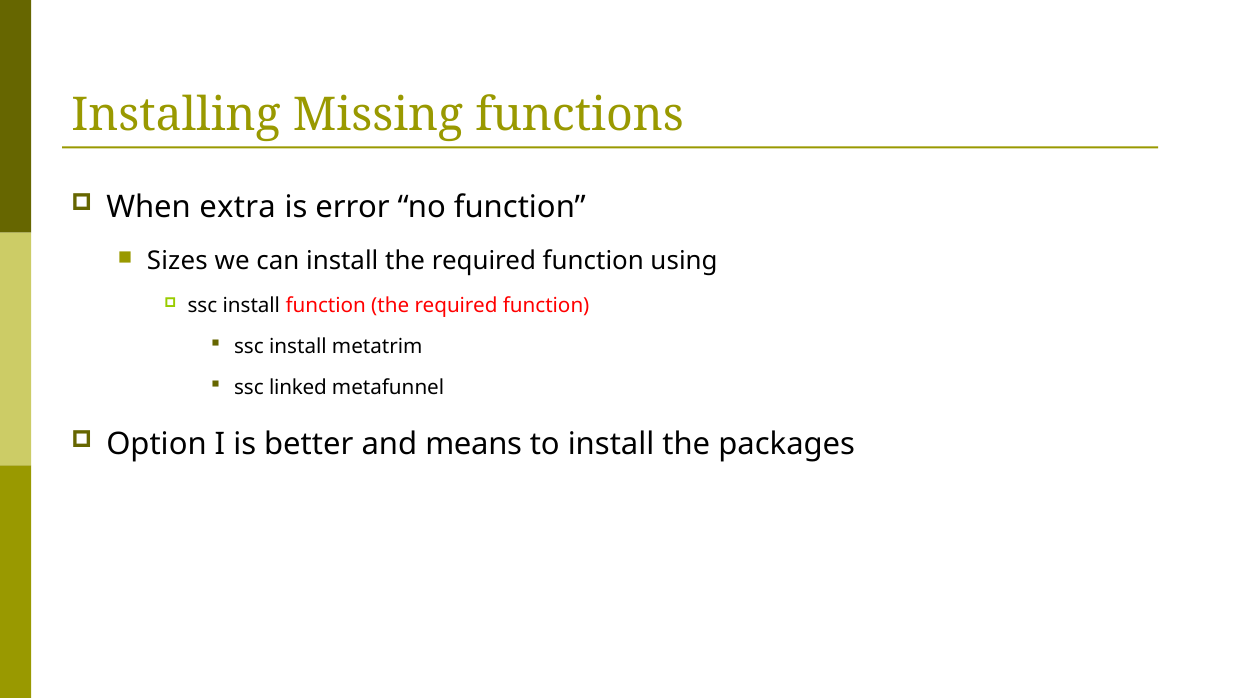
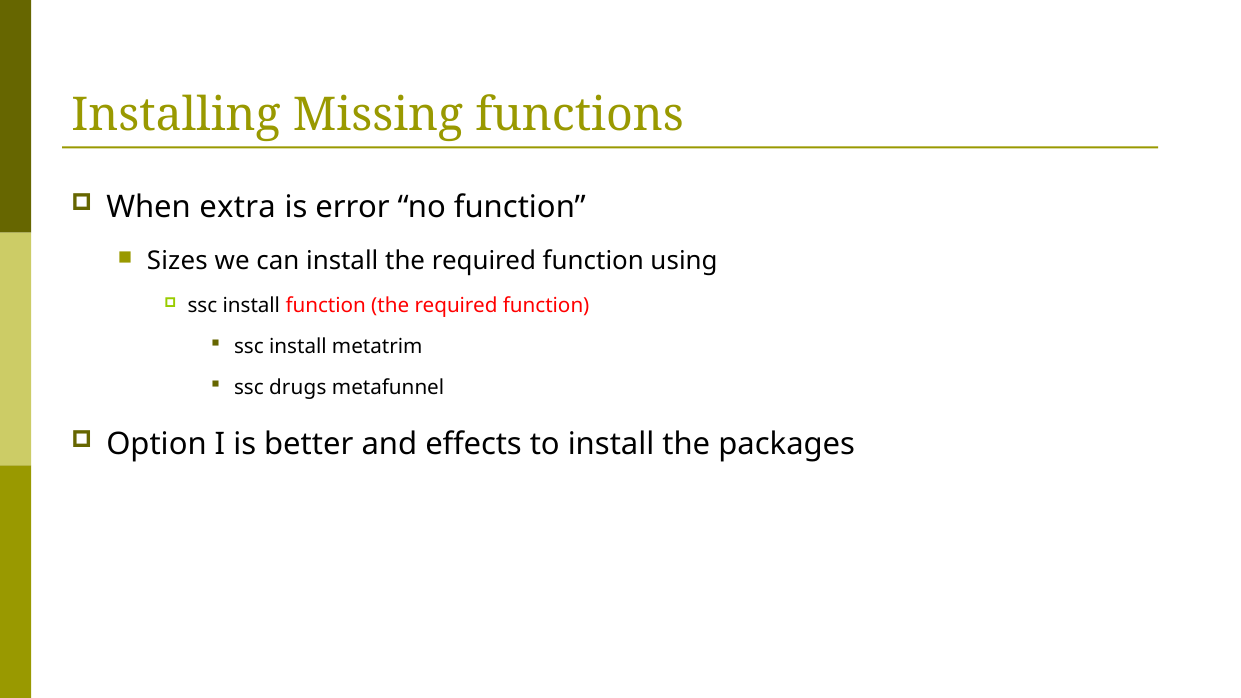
linked: linked -> drugs
means: means -> effects
